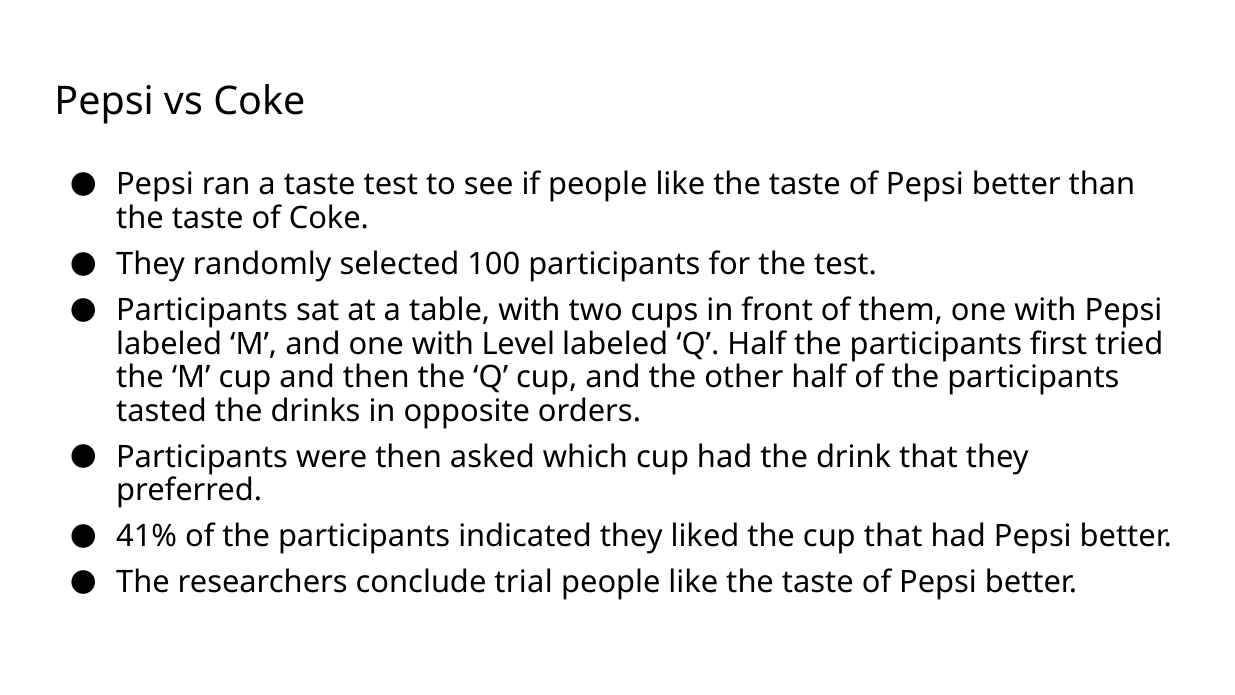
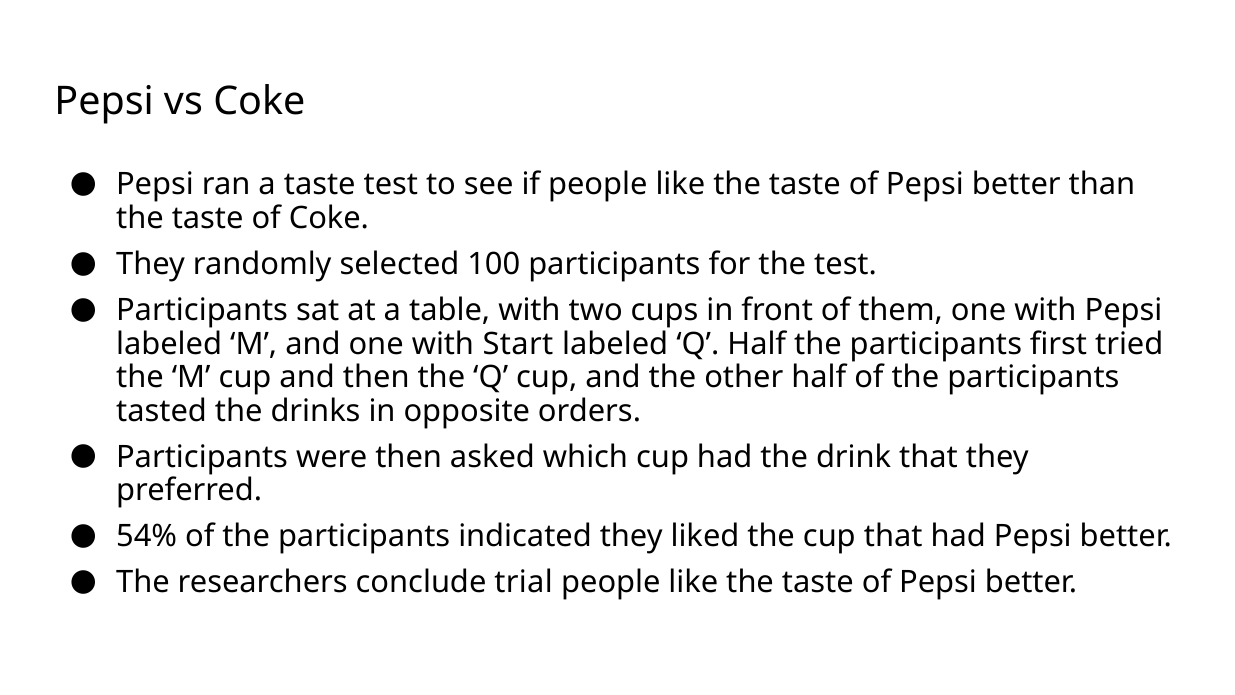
Level: Level -> Start
41%: 41% -> 54%
